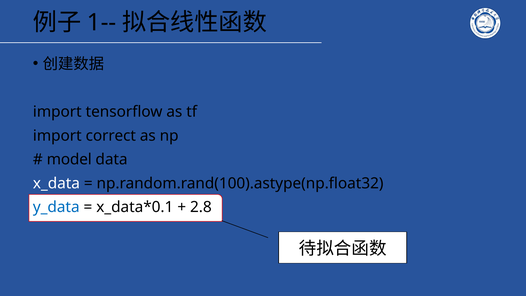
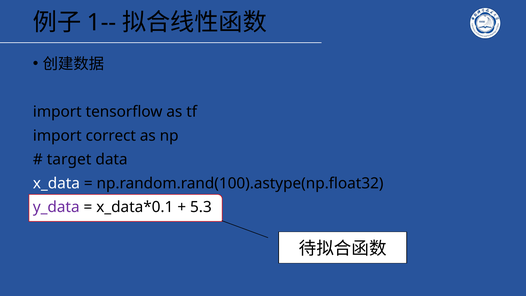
model: model -> target
y_data colour: blue -> purple
2.8: 2.8 -> 5.3
